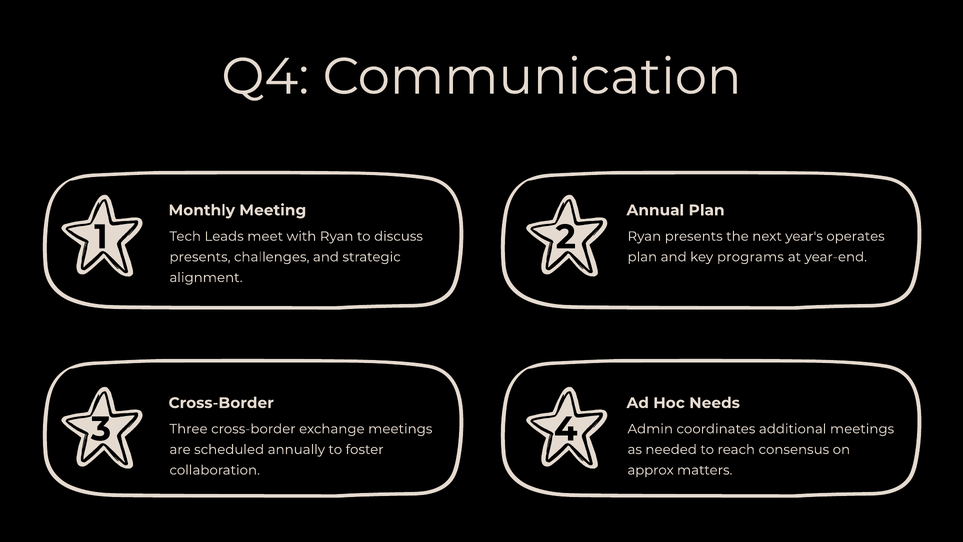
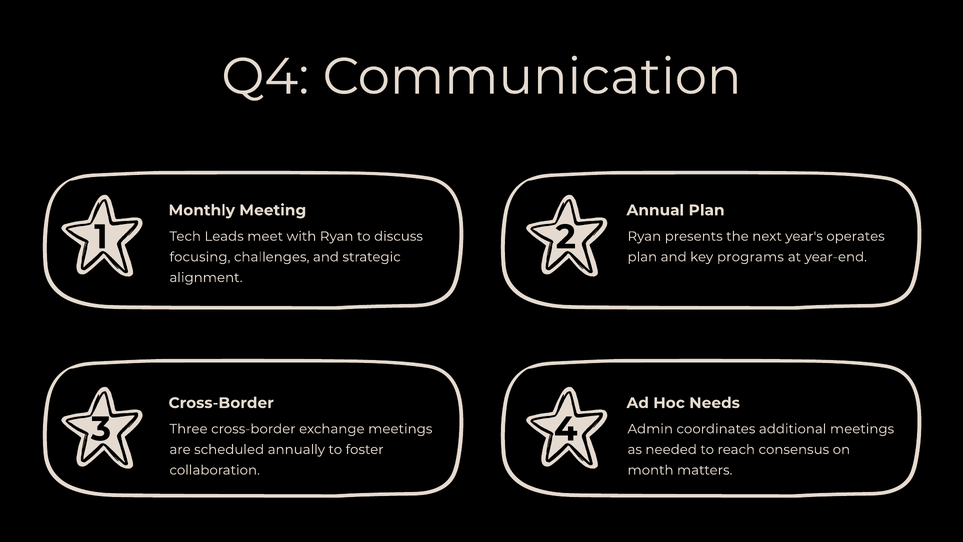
presents at (200, 257): presents -> focusing
approx: approx -> month
